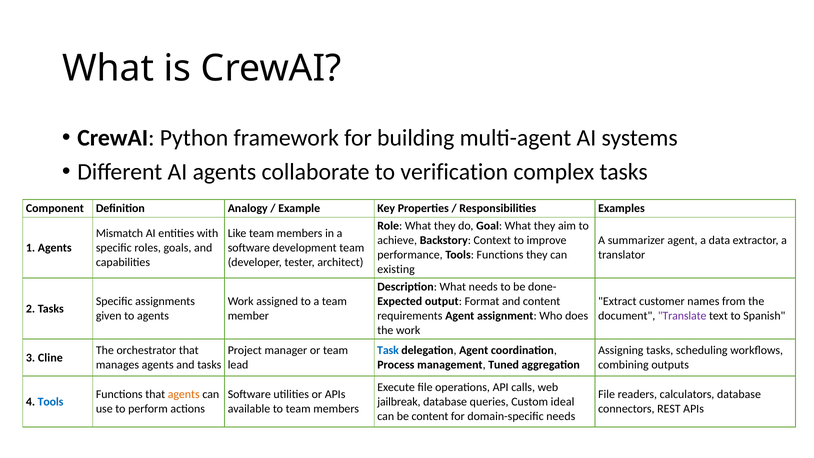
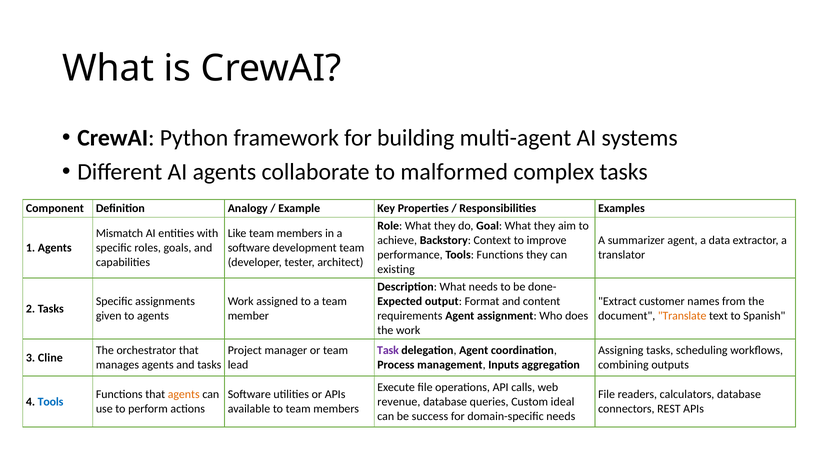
verification: verification -> malformed
Translate colour: purple -> orange
Task colour: blue -> purple
Tuned: Tuned -> Inputs
jailbreak: jailbreak -> revenue
be content: content -> success
